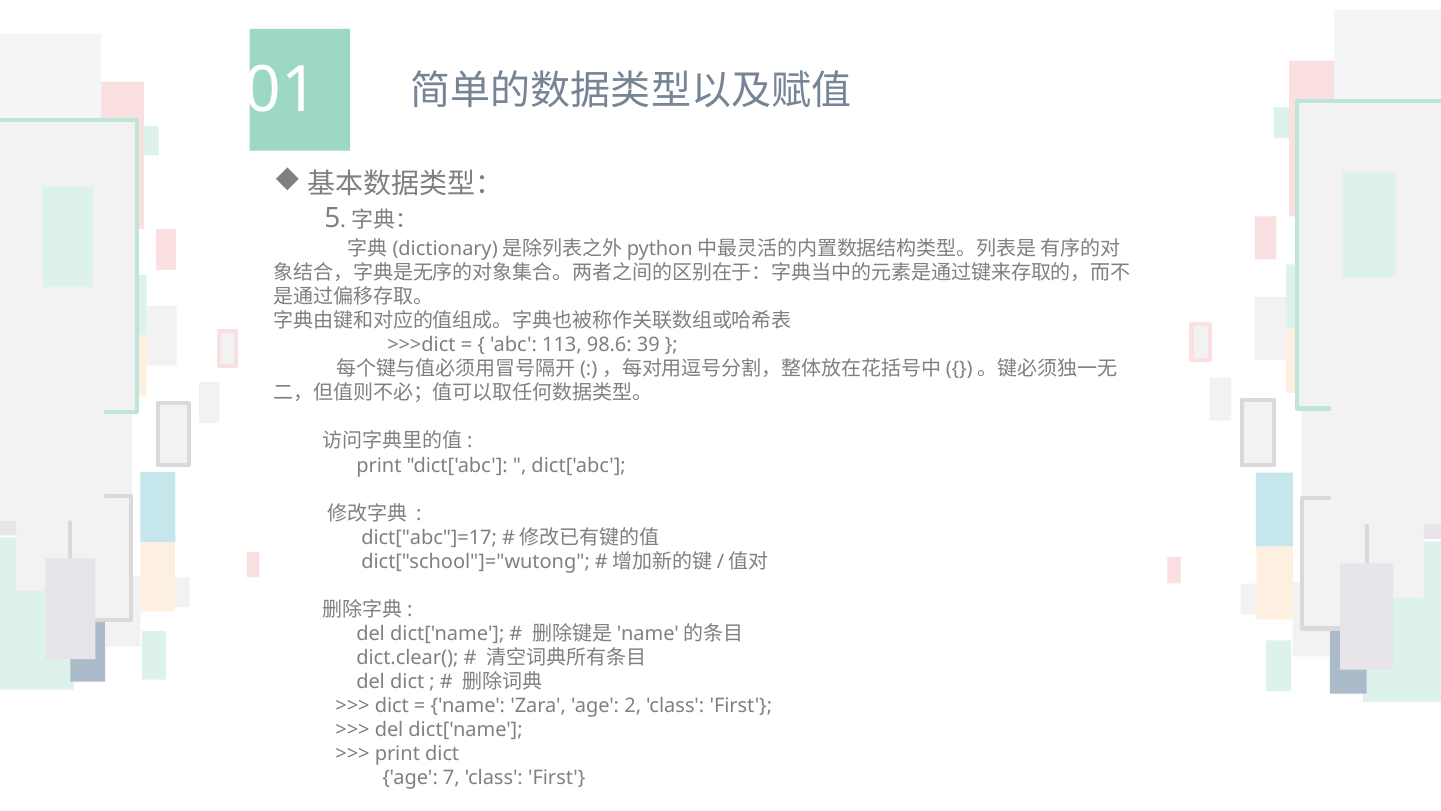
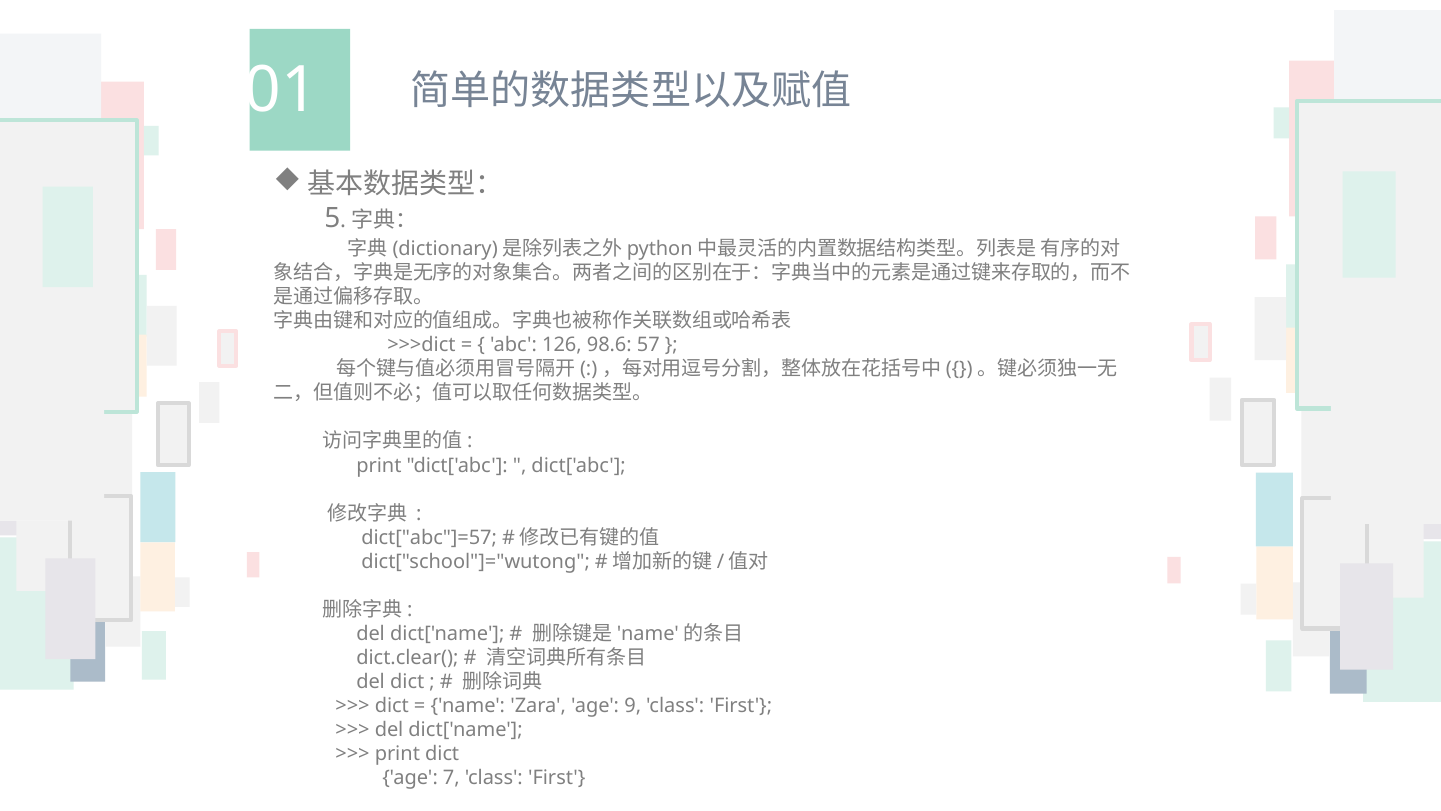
113: 113 -> 126
39: 39 -> 57
dict["abc"]=17: dict["abc"]=17 -> dict["abc"]=57
2: 2 -> 9
